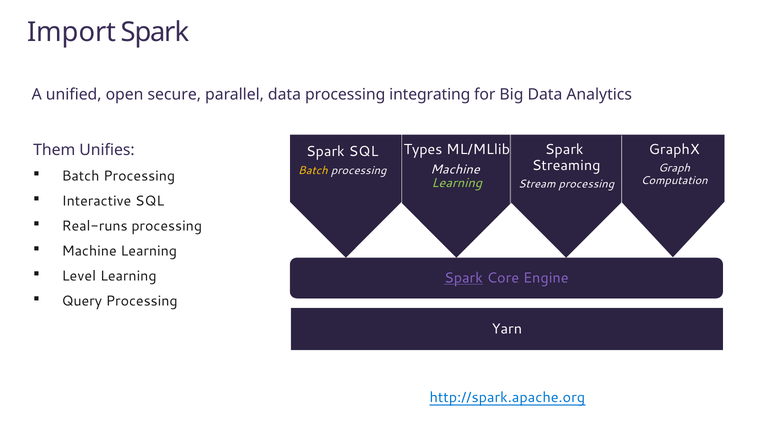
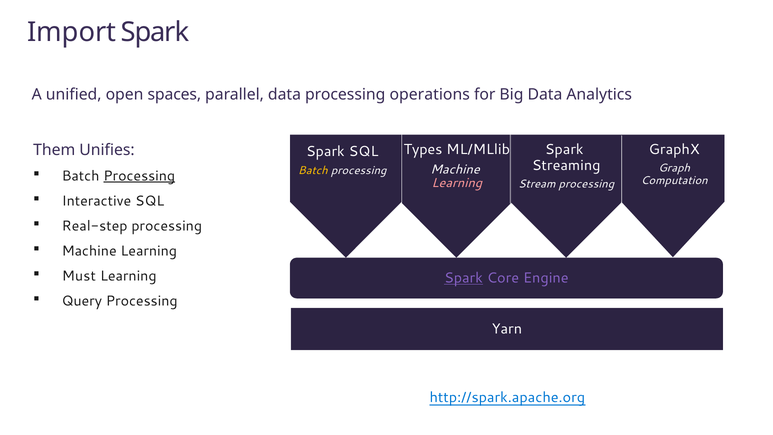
secure: secure -> spaces
integrating: integrating -> operations
Processing at (139, 176) underline: none -> present
Learning at (457, 183) colour: light green -> pink
Real-runs: Real-runs -> Real-step
Level: Level -> Must
